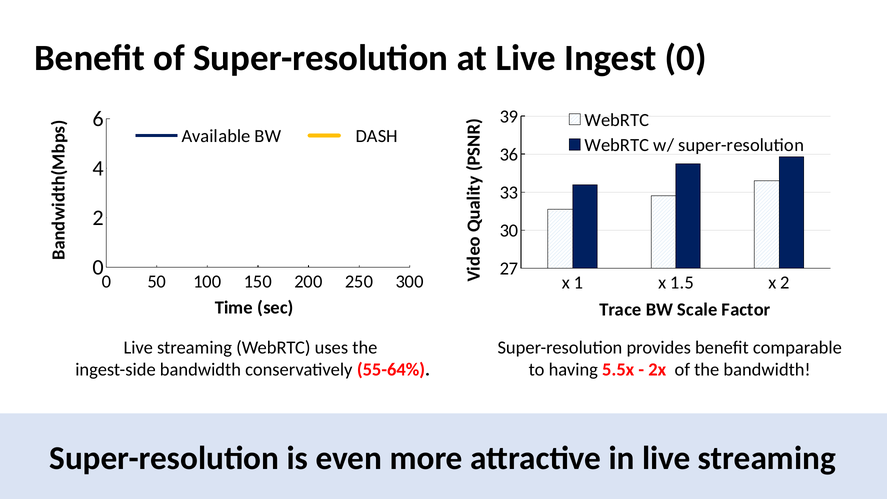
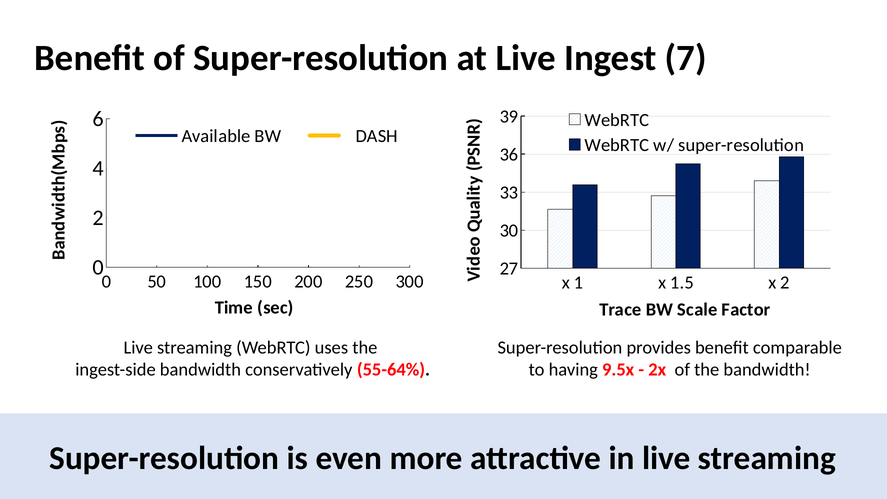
Ingest 0: 0 -> 7
5.5x: 5.5x -> 9.5x
